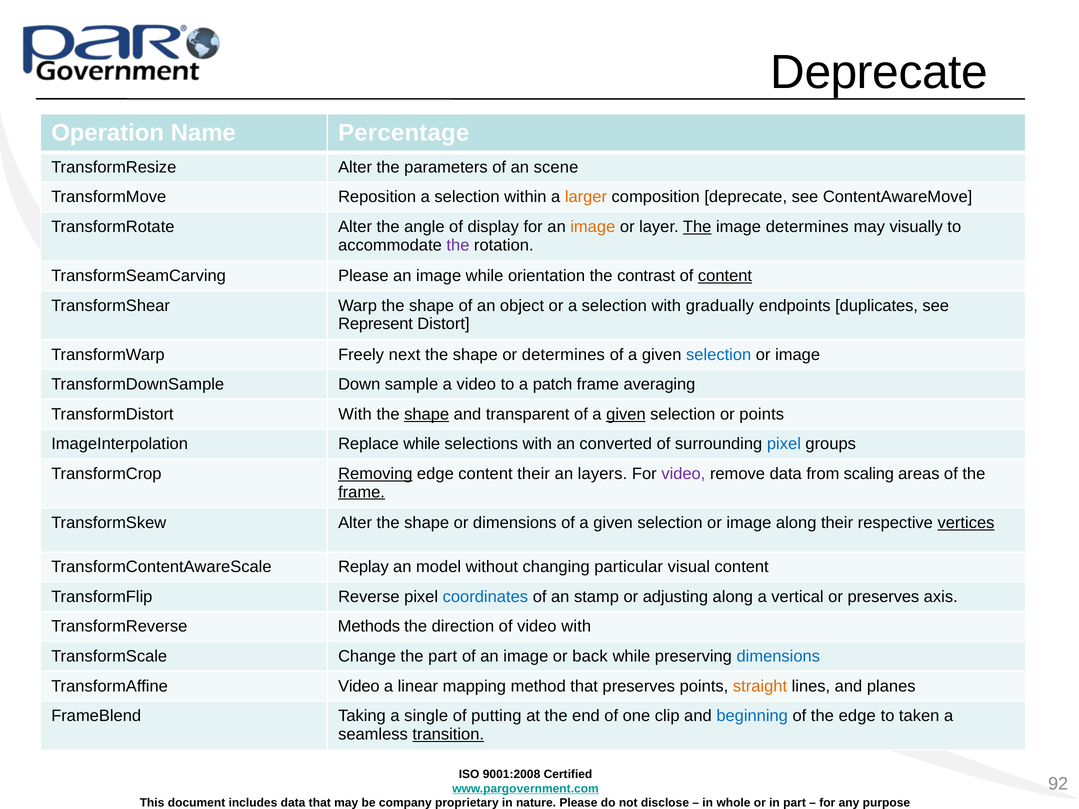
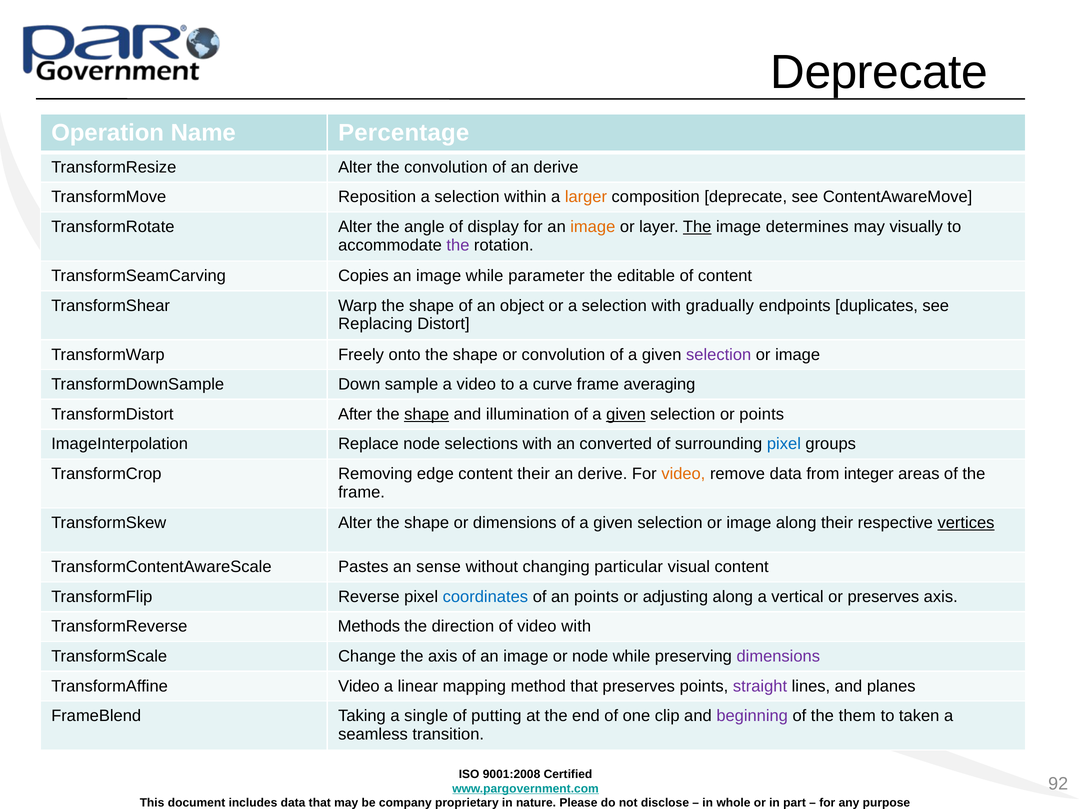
the parameters: parameters -> convolution
of an scene: scene -> derive
TransformSeamCarving Please: Please -> Copies
orientation: orientation -> parameter
contrast: contrast -> editable
content at (725, 276) underline: present -> none
Represent: Represent -> Replacing
next: next -> onto
or determines: determines -> convolution
selection at (719, 355) colour: blue -> purple
patch: patch -> curve
TransformDistort With: With -> After
transparent: transparent -> illumination
Replace while: while -> node
Removing underline: present -> none
layers at (602, 474): layers -> derive
video at (683, 474) colour: purple -> orange
scaling: scaling -> integer
frame at (362, 492) underline: present -> none
Replay: Replay -> Pastes
model: model -> sense
an stamp: stamp -> points
the part: part -> axis
or back: back -> node
dimensions at (778, 657) colour: blue -> purple
straight colour: orange -> purple
beginning colour: blue -> purple
the edge: edge -> them
transition underline: present -> none
